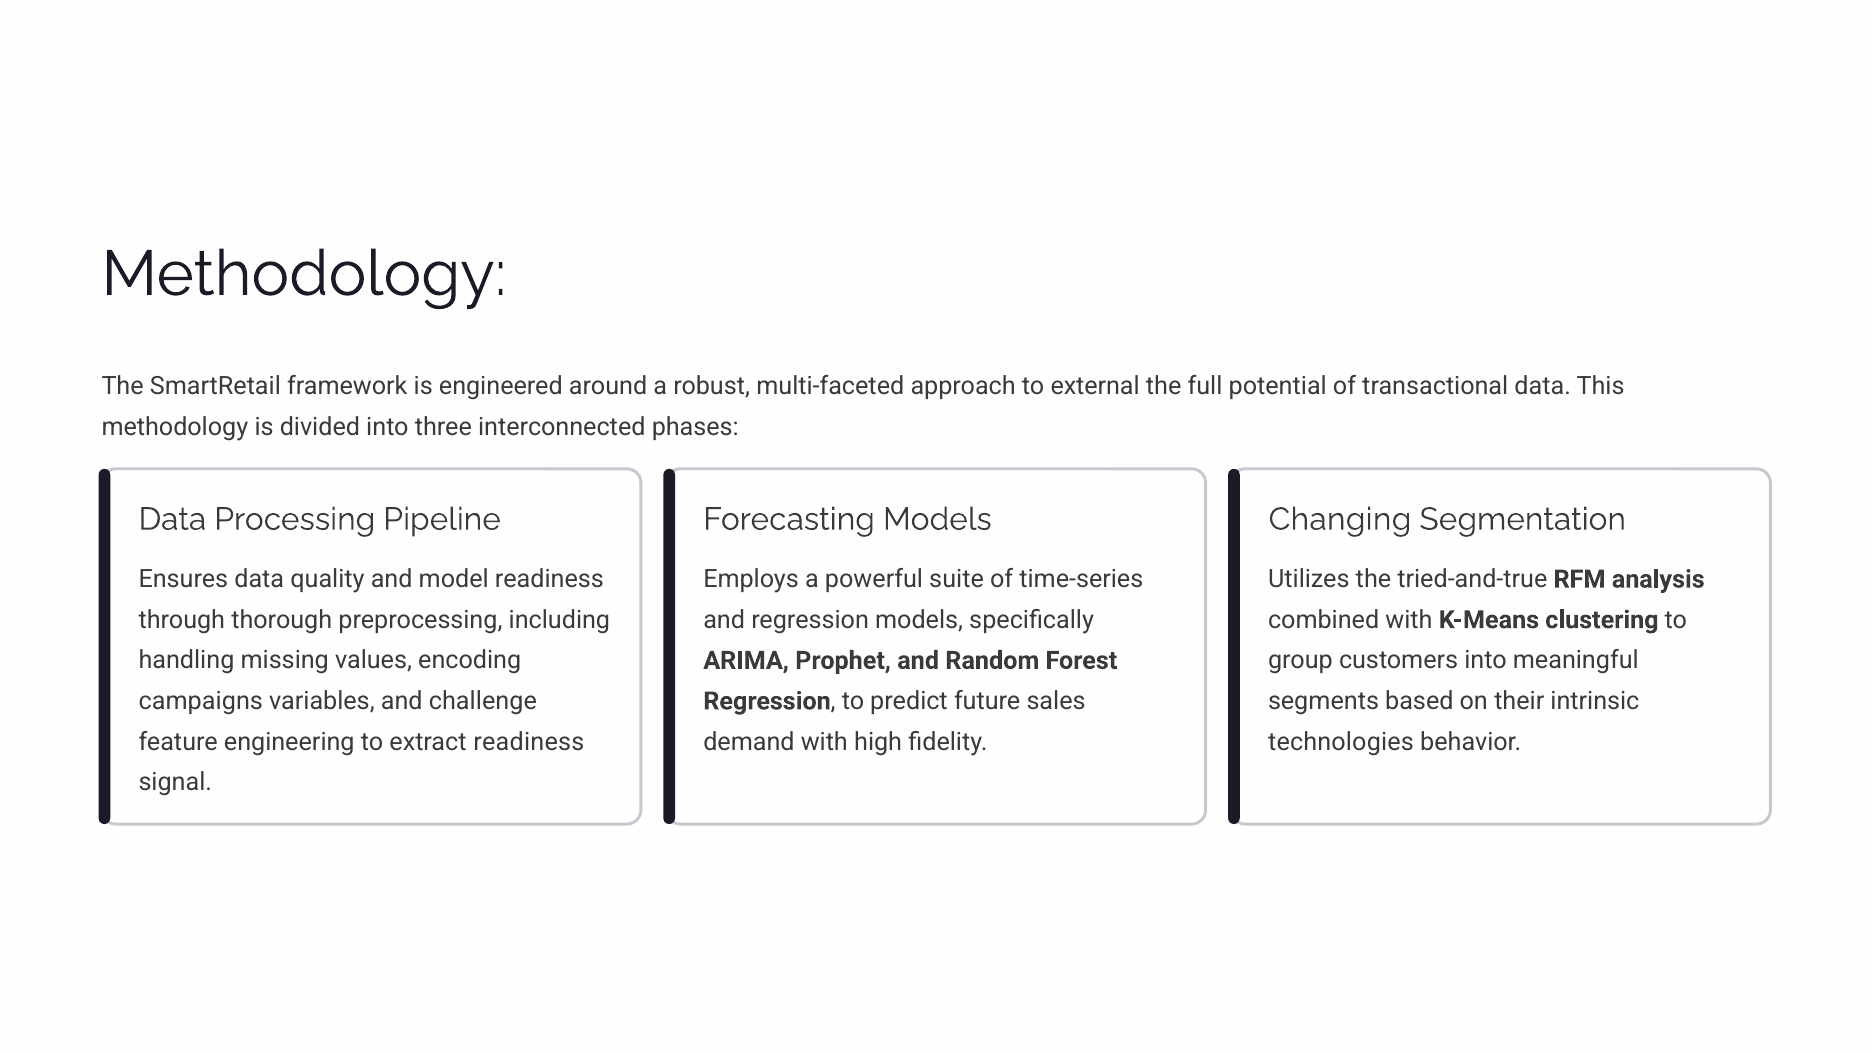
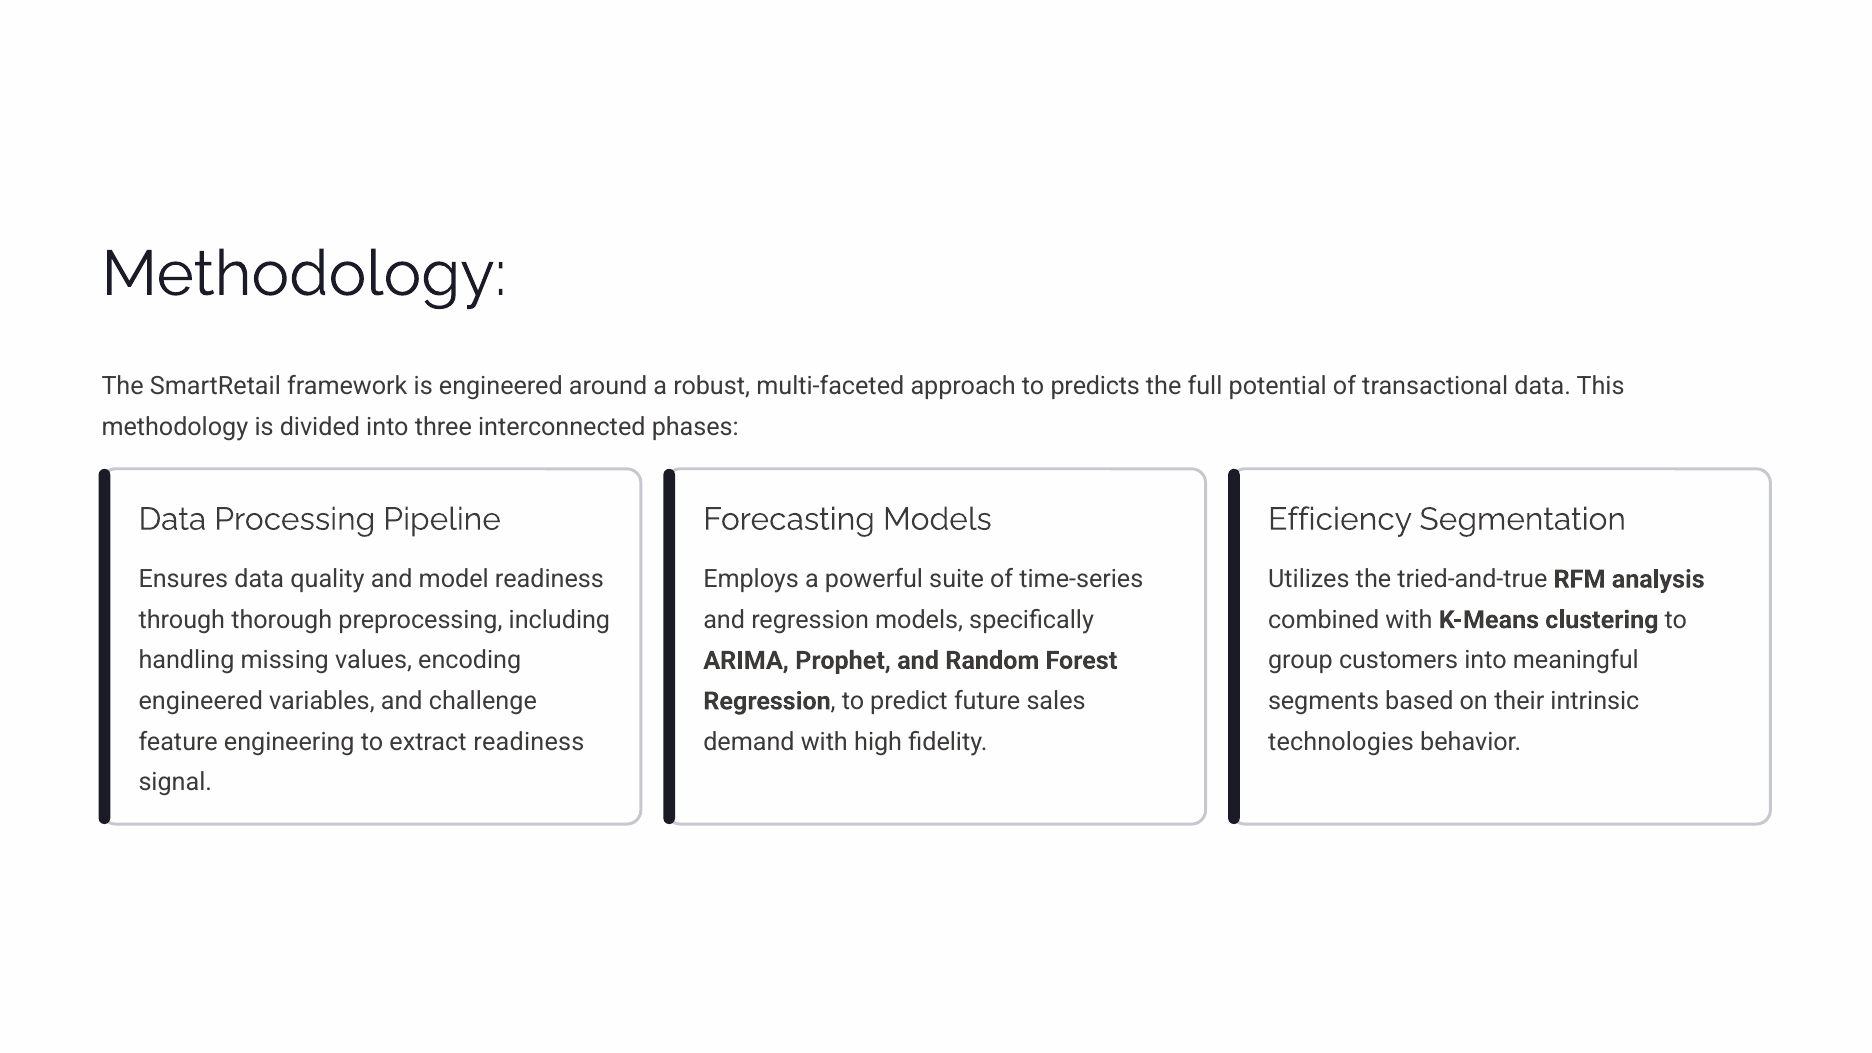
external: external -> predicts
Changing: Changing -> Efficiency
campaigns at (201, 701): campaigns -> engineered
